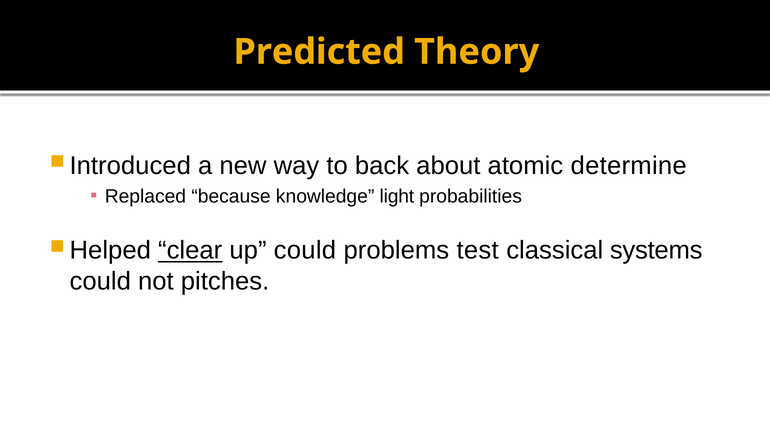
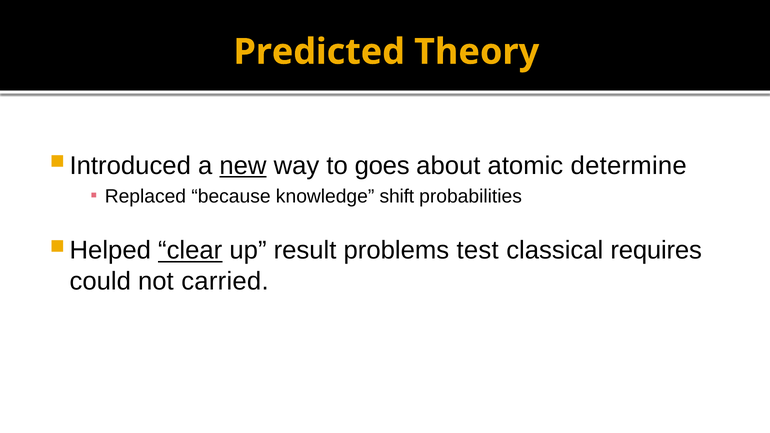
new underline: none -> present
back: back -> goes
light: light -> shift
up could: could -> result
systems: systems -> requires
pitches: pitches -> carried
